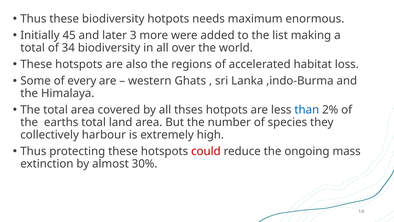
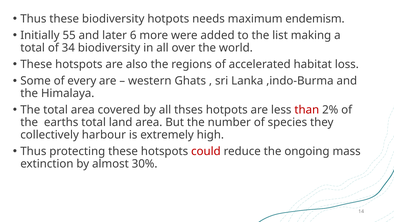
enormous: enormous -> endemism
45: 45 -> 55
3: 3 -> 6
than colour: blue -> red
